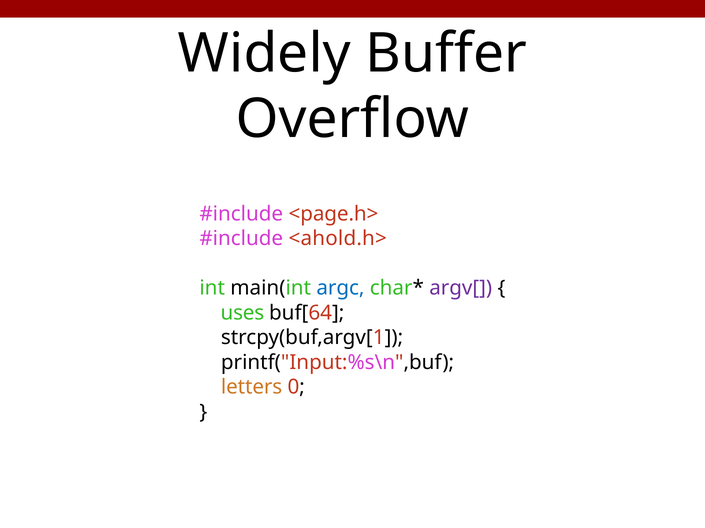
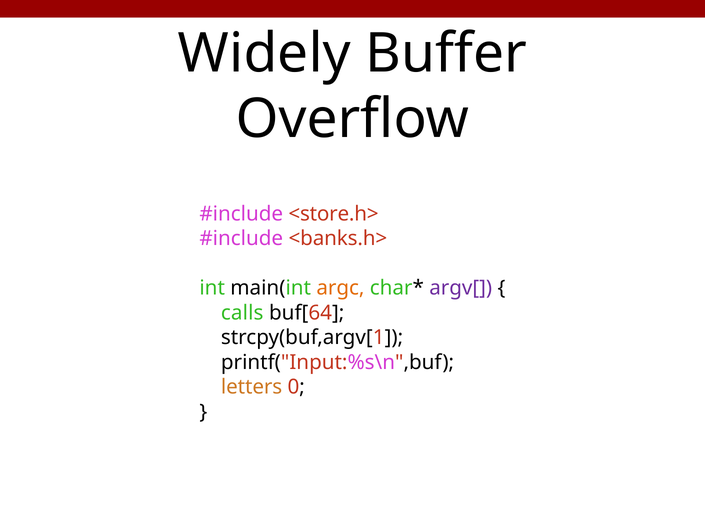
<page.h>: <page.h> -> <store.h>
<ahold.h>: <ahold.h> -> <banks.h>
argc colour: blue -> orange
uses: uses -> calls
